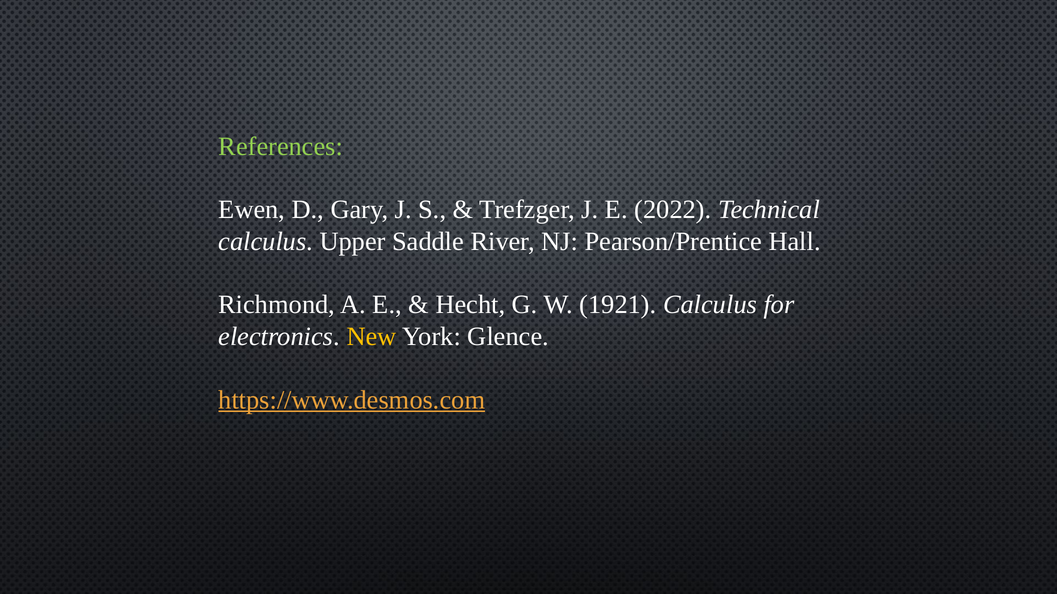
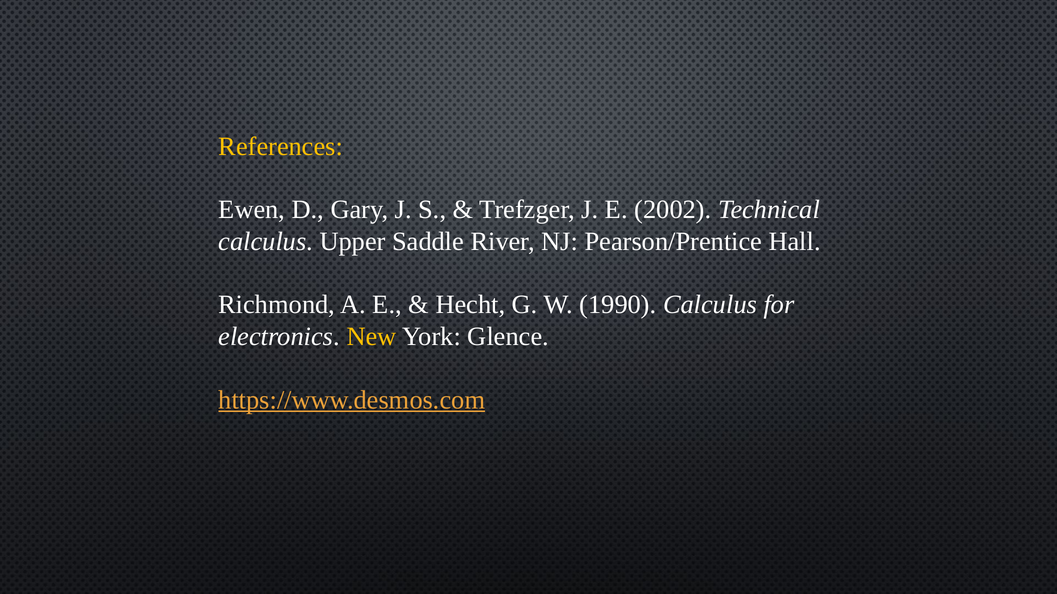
References colour: light green -> yellow
2022: 2022 -> 2002
1921: 1921 -> 1990
